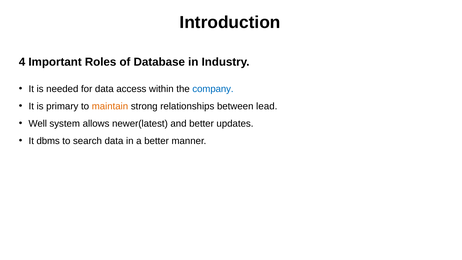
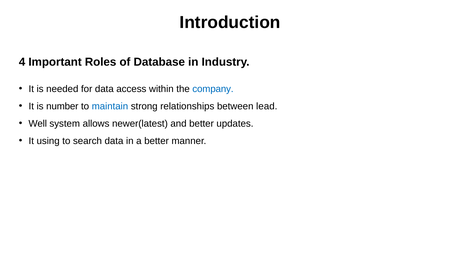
primary: primary -> number
maintain colour: orange -> blue
dbms: dbms -> using
